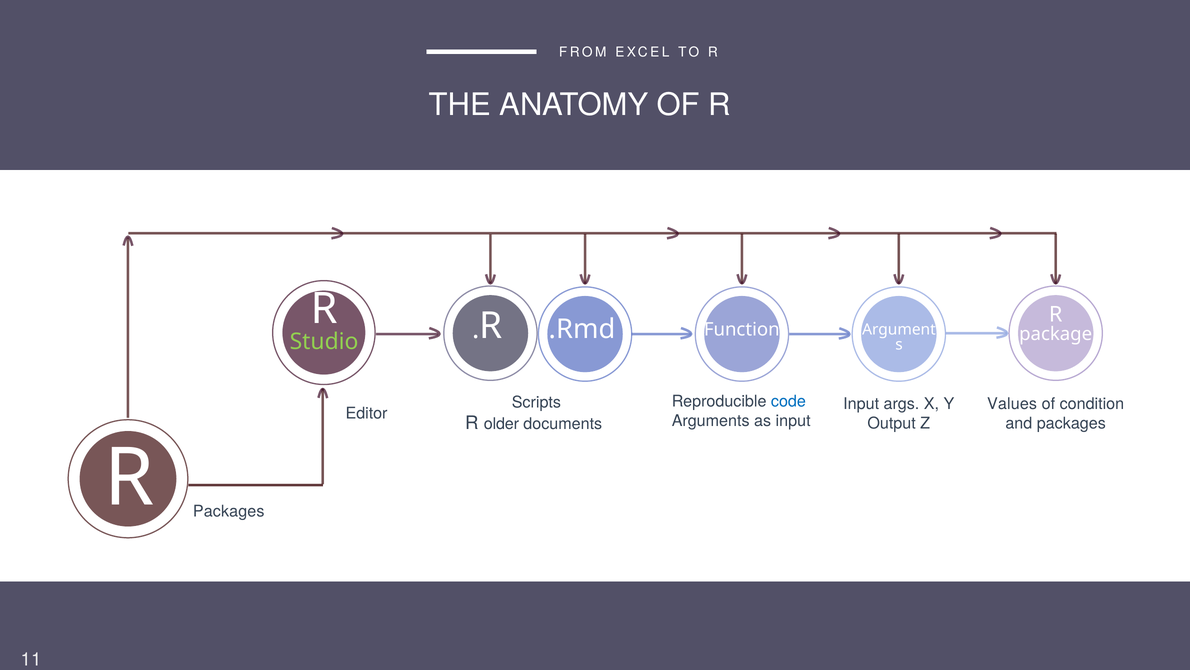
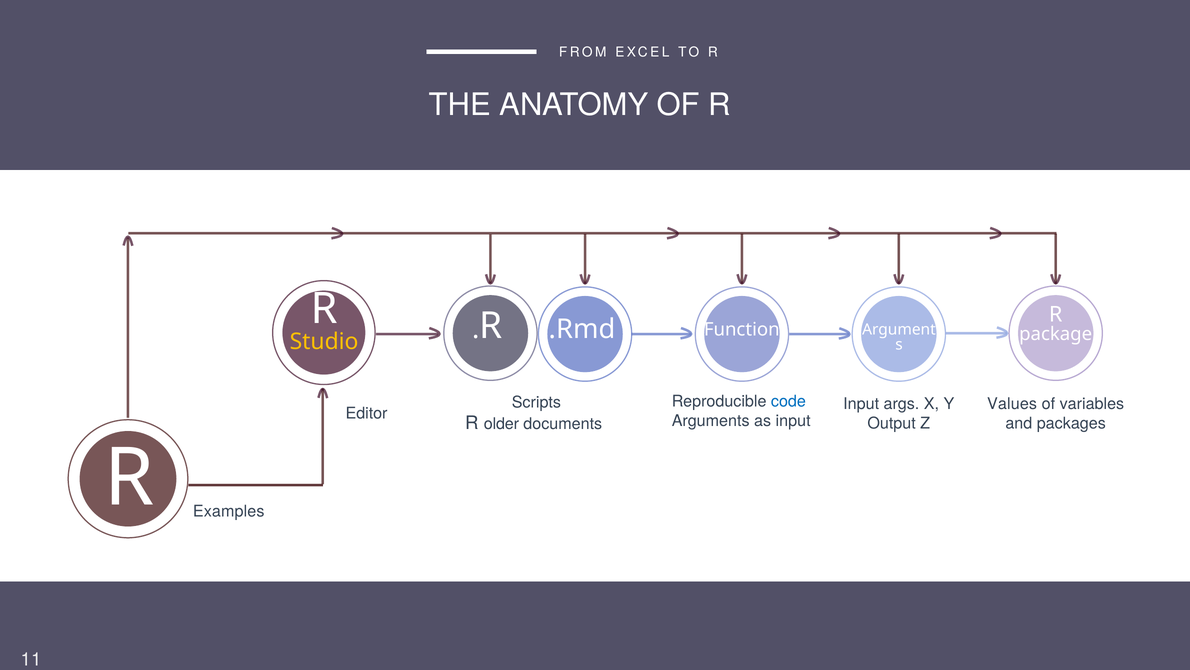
Studio colour: light green -> yellow
condition: condition -> variables
Packages at (229, 511): Packages -> Examples
